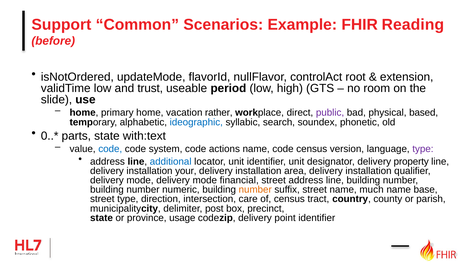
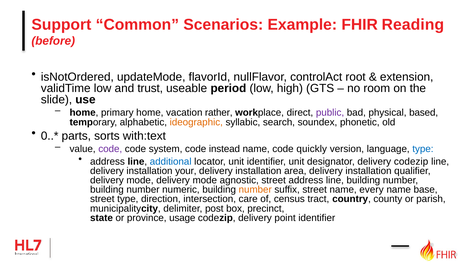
ideographic colour: blue -> orange
parts state: state -> sorts
code at (110, 149) colour: blue -> purple
actions: actions -> instead
code census: census -> quickly
type at (423, 149) colour: purple -> blue
delivery property: property -> codezip
financial: financial -> agnostic
much: much -> every
